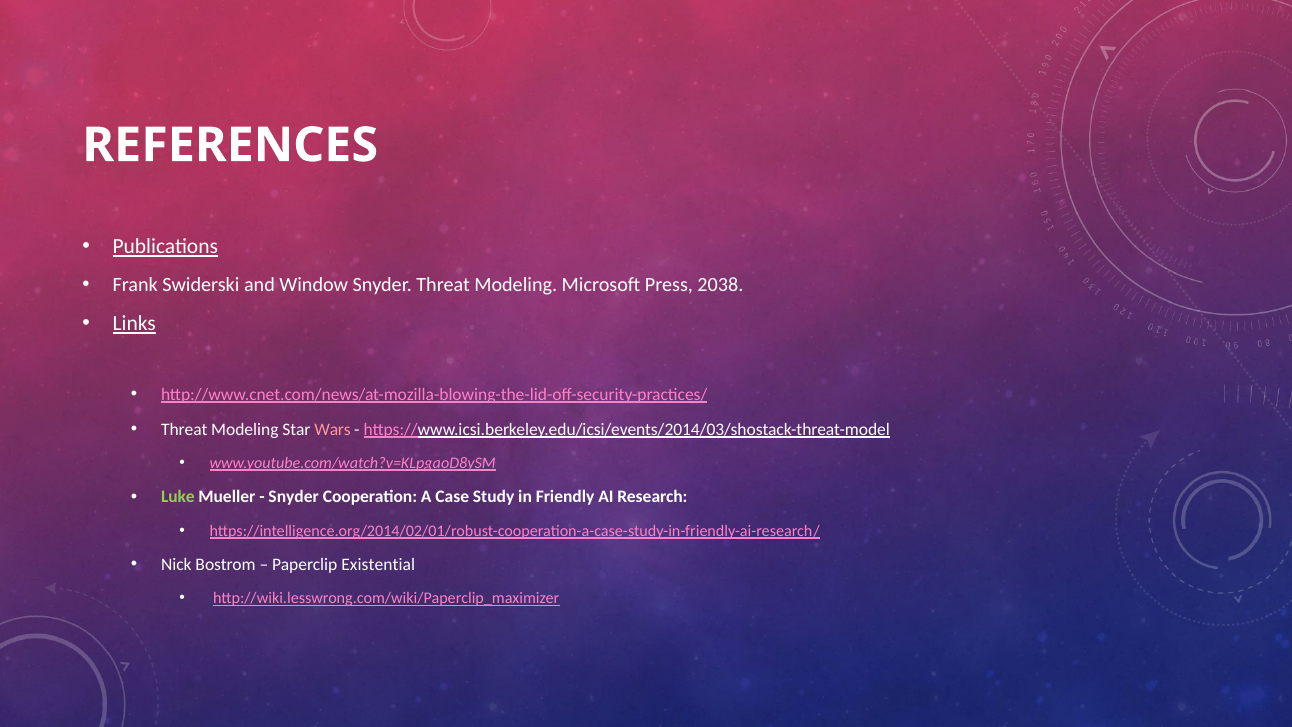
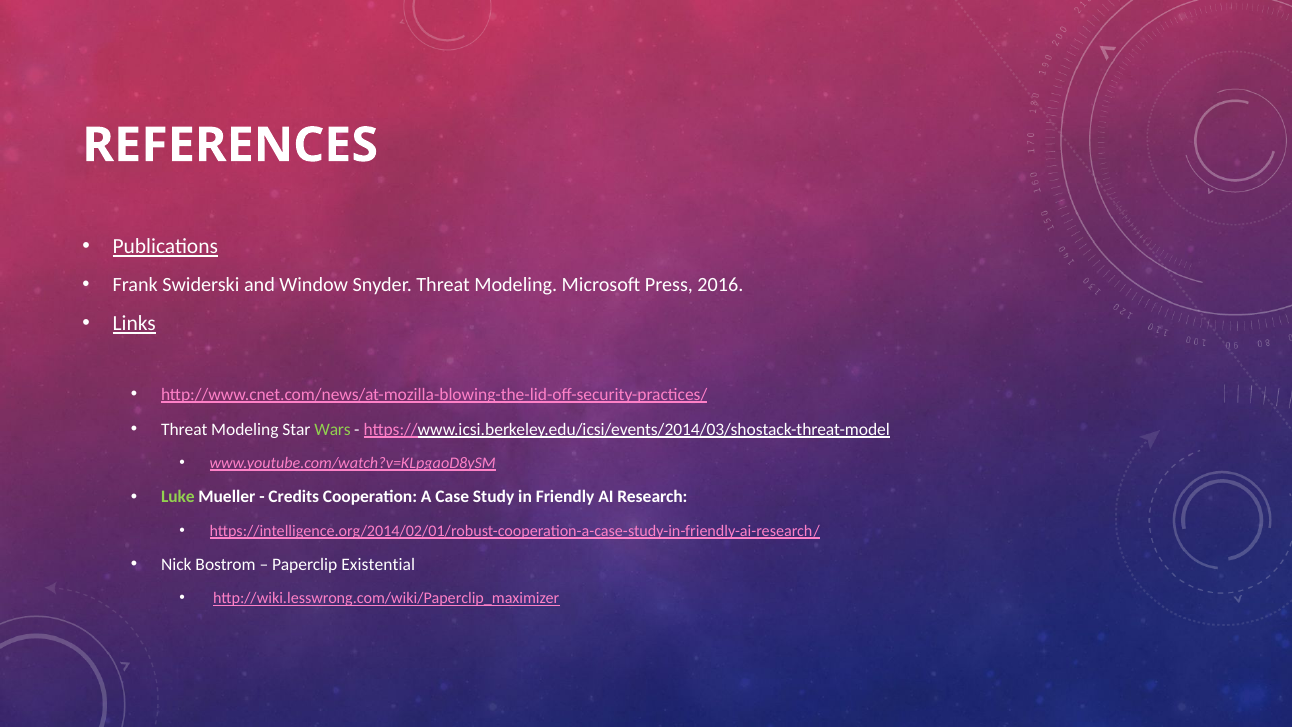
2038: 2038 -> 2016
Wars colour: pink -> light green
Snyder at (294, 497): Snyder -> Credits
